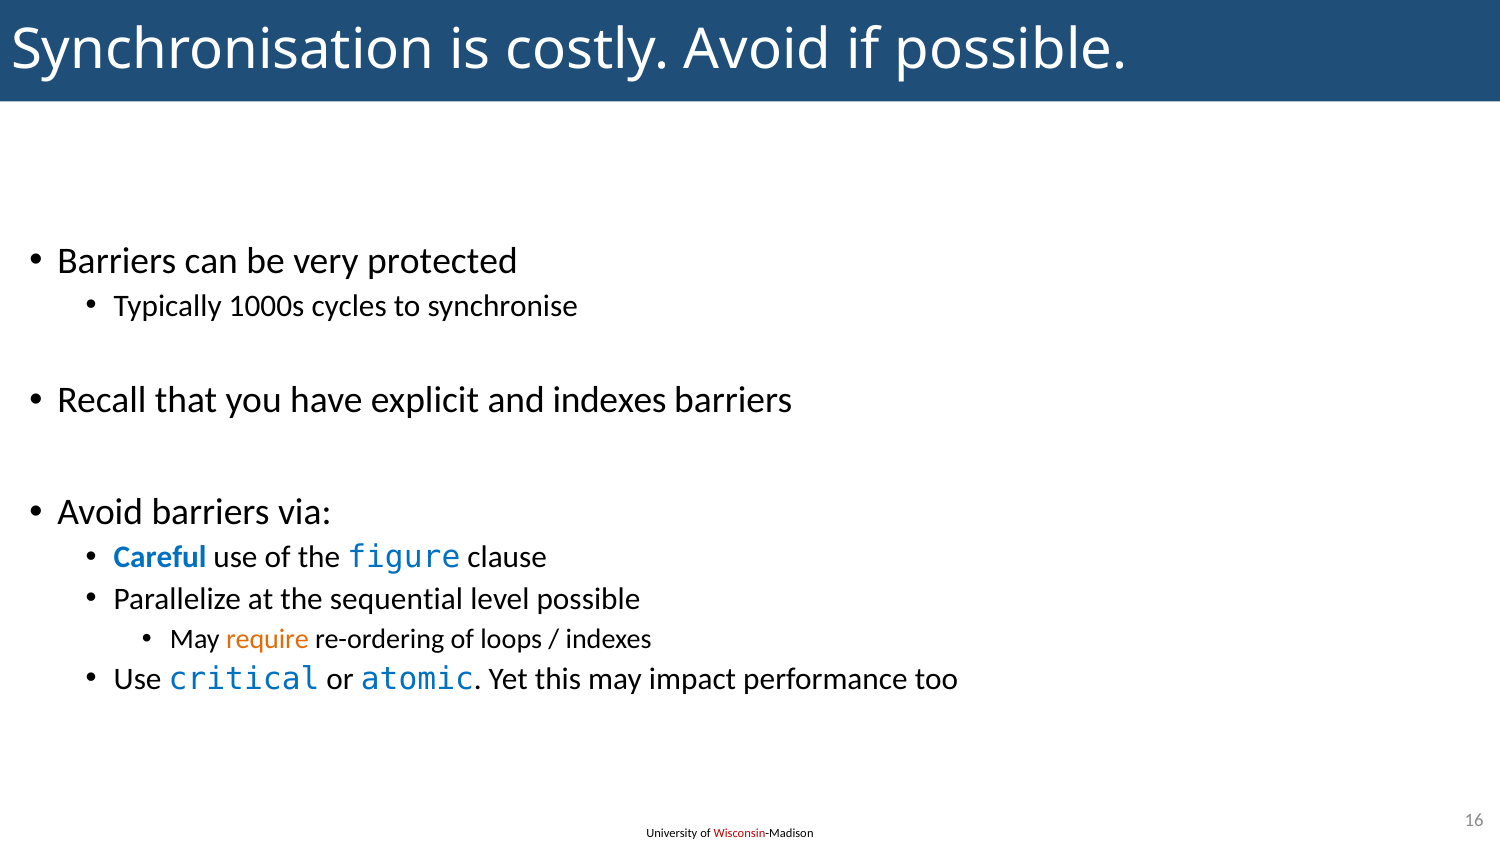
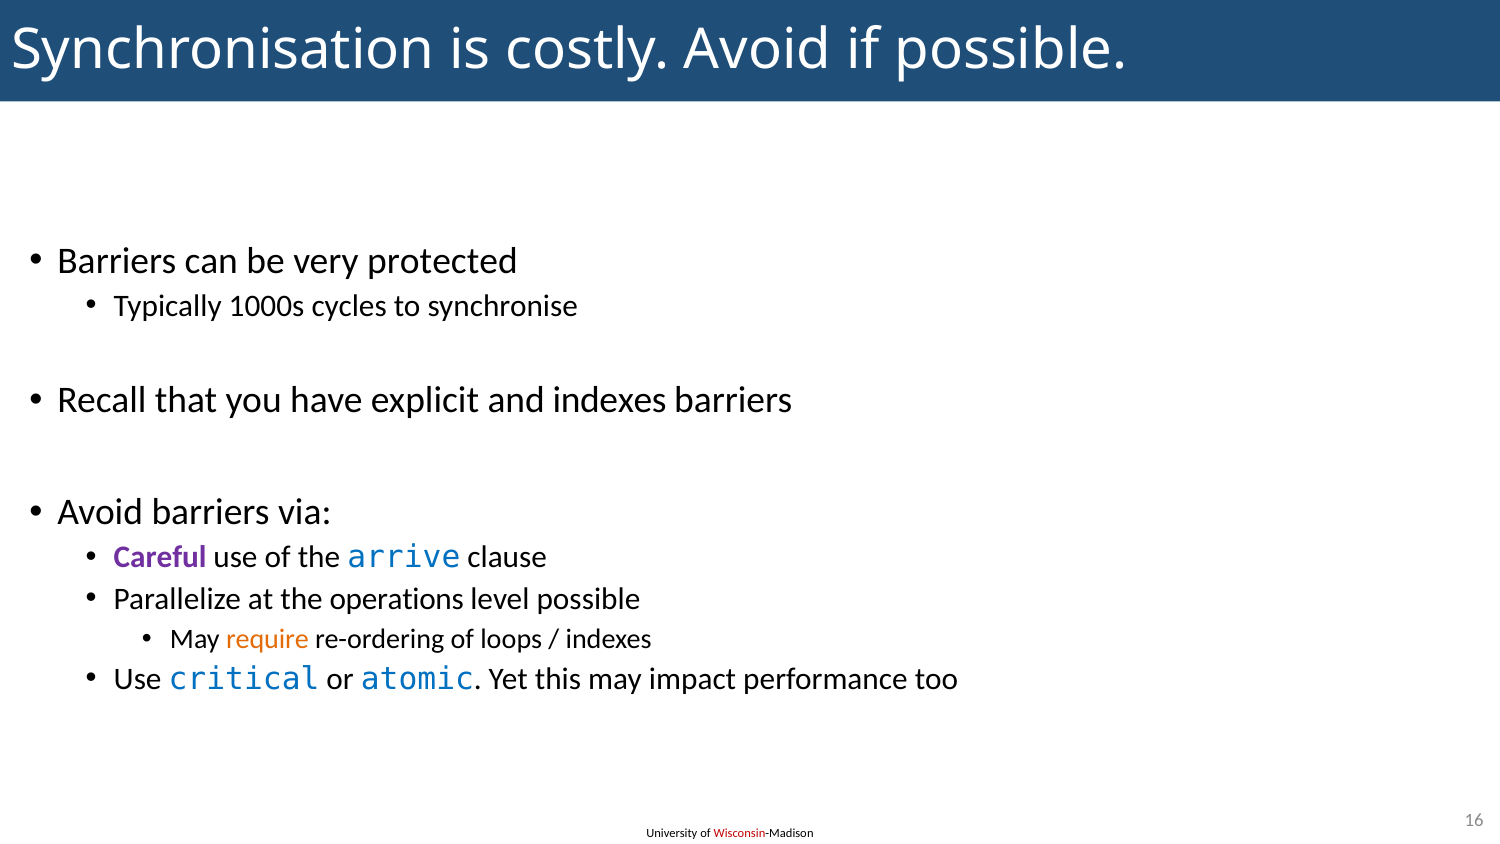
Careful colour: blue -> purple
figure: figure -> arrive
sequential: sequential -> operations
